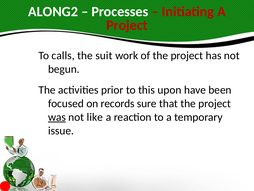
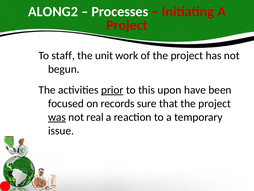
calls: calls -> staff
suit: suit -> unit
prior underline: none -> present
like: like -> real
